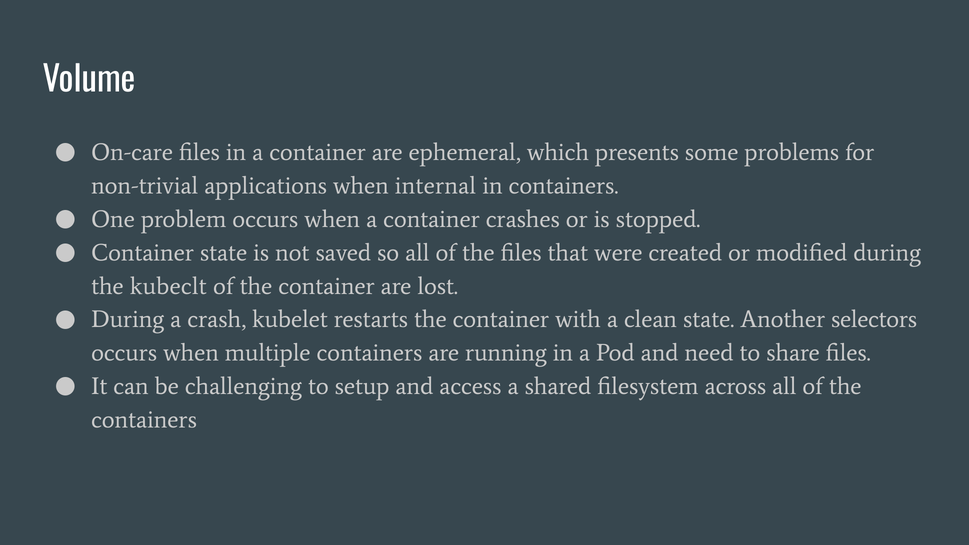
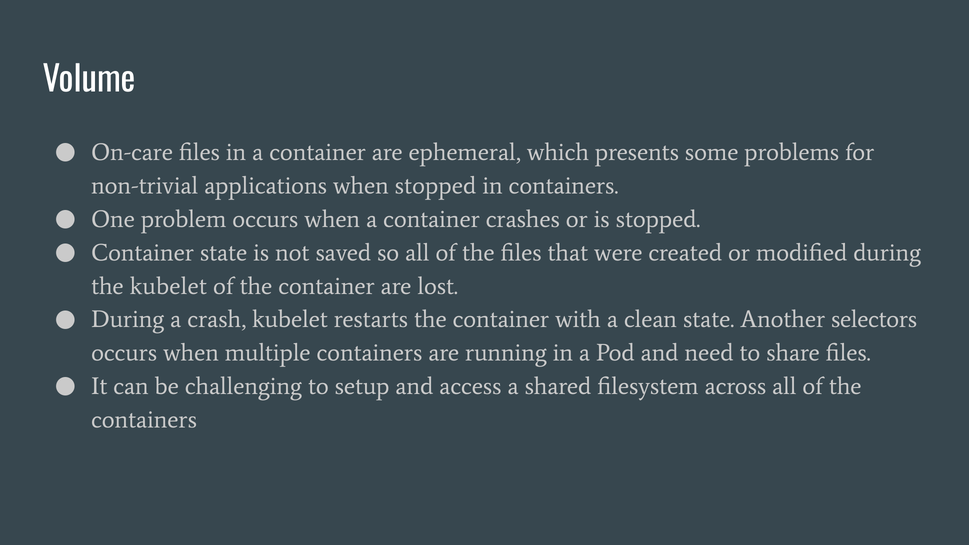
when internal: internal -> stopped
the kubeclt: kubeclt -> kubelet
